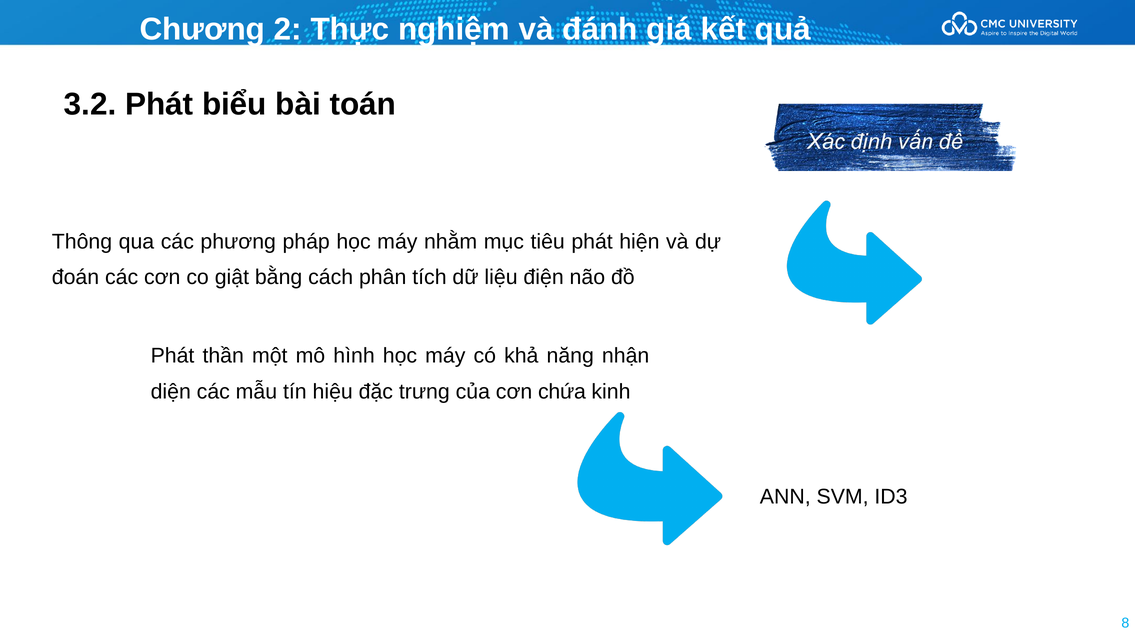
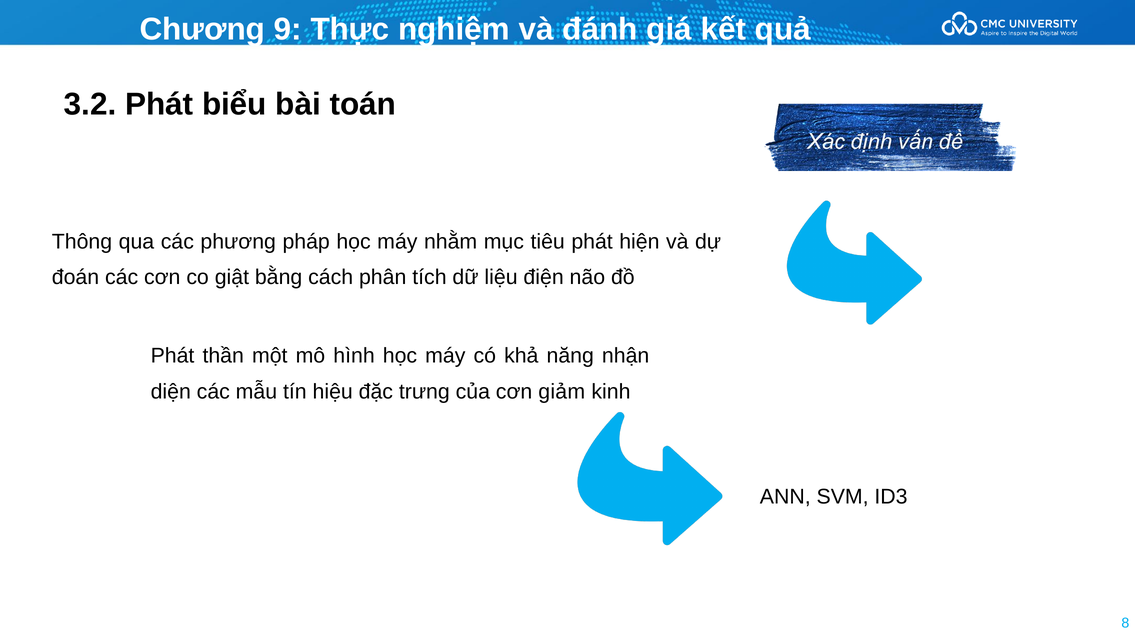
2: 2 -> 9
chứa: chứa -> giảm
